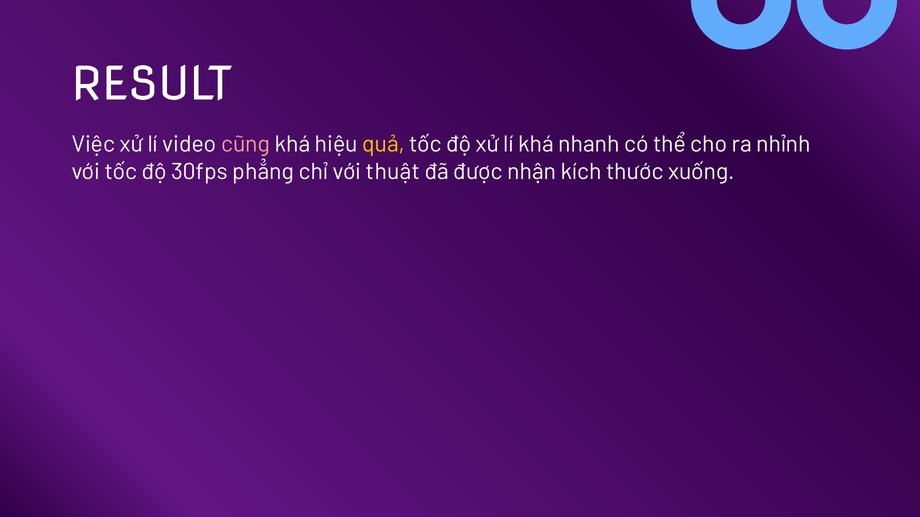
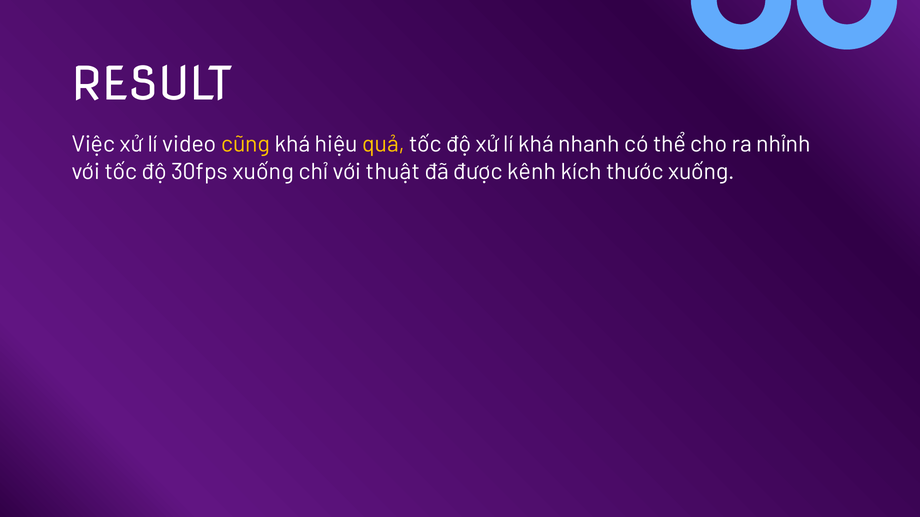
cũng colour: pink -> yellow
30fps phẳng: phẳng -> xuống
nhận: nhận -> kênh
